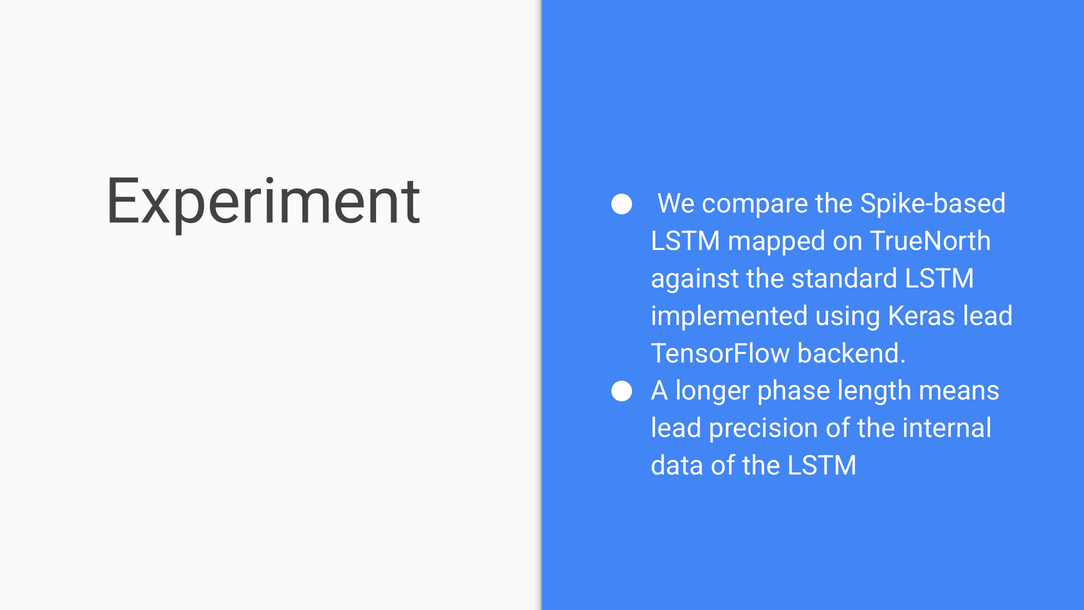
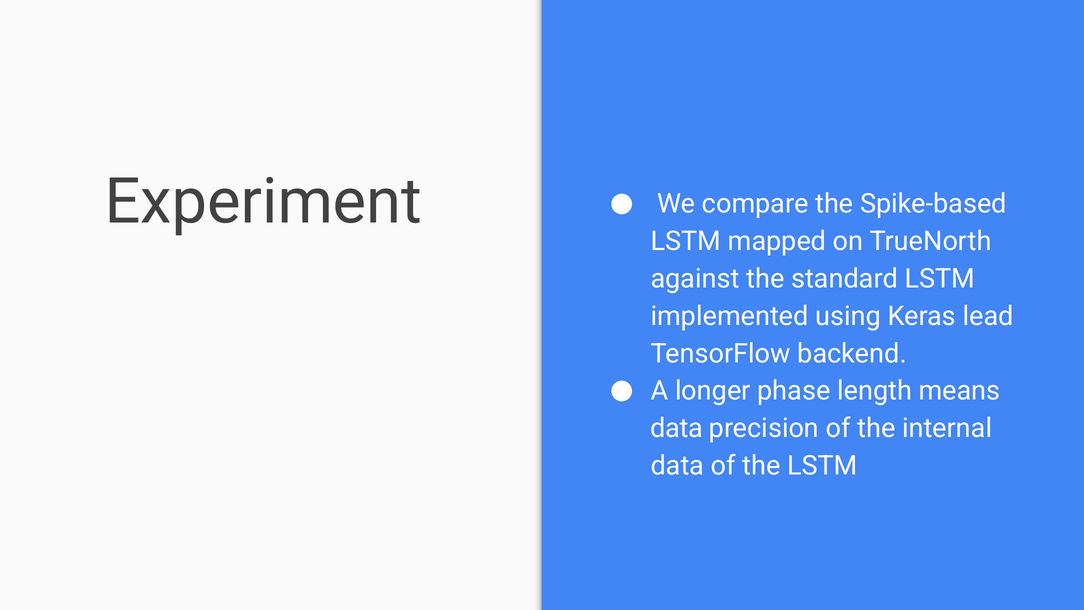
lead at (676, 428): lead -> data
